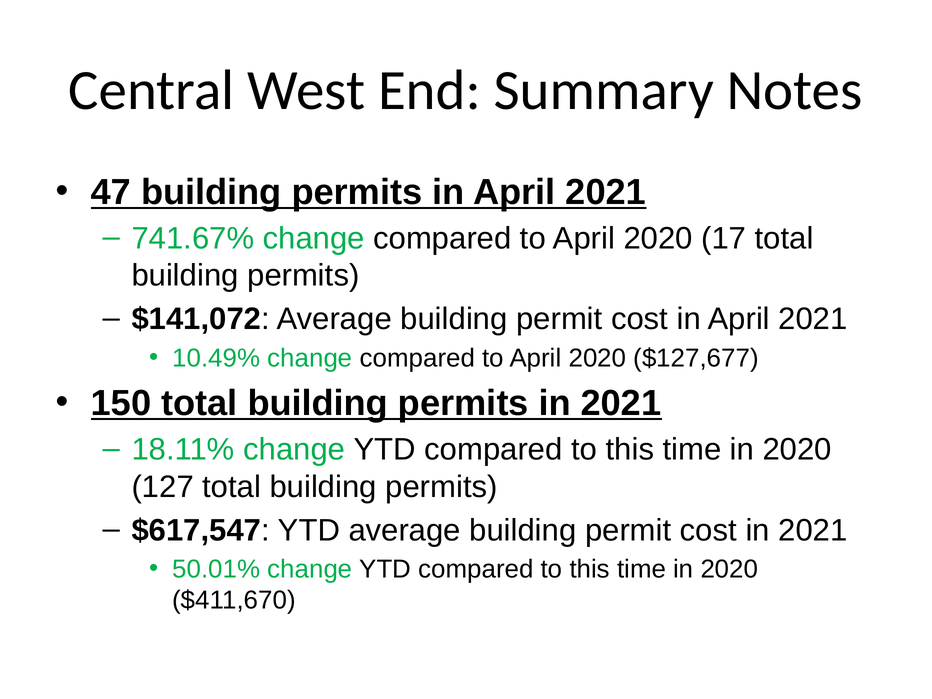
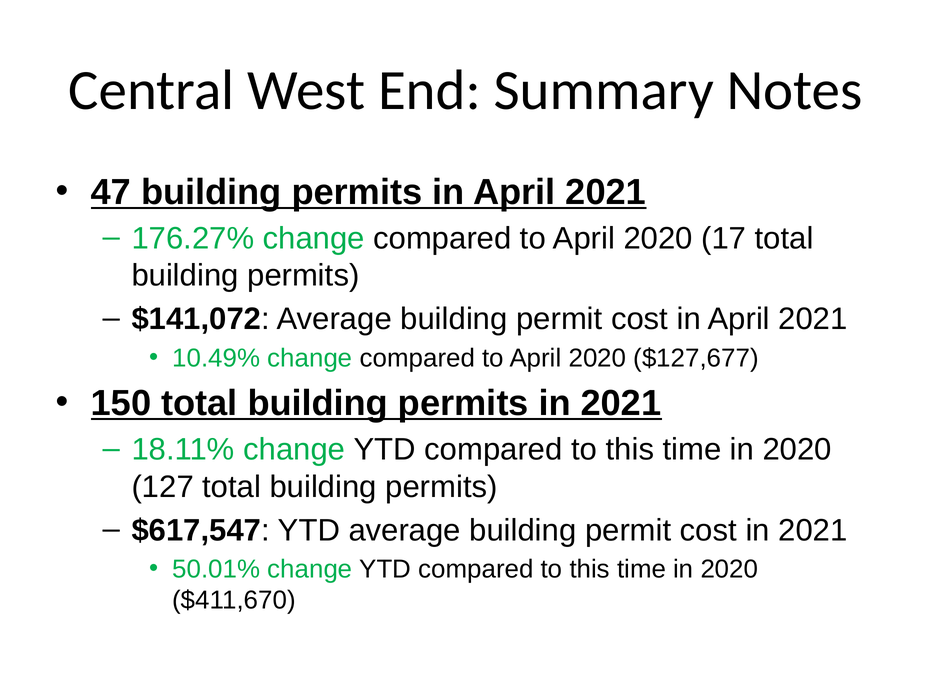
741.67%: 741.67% -> 176.27%
